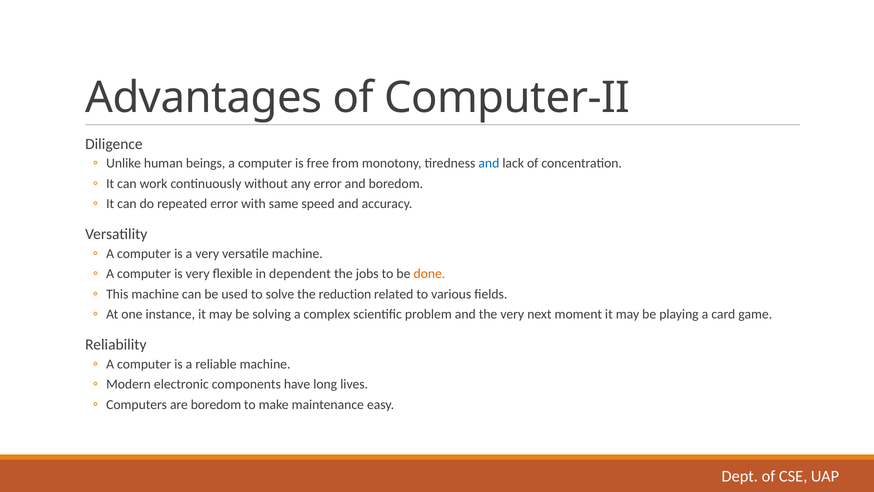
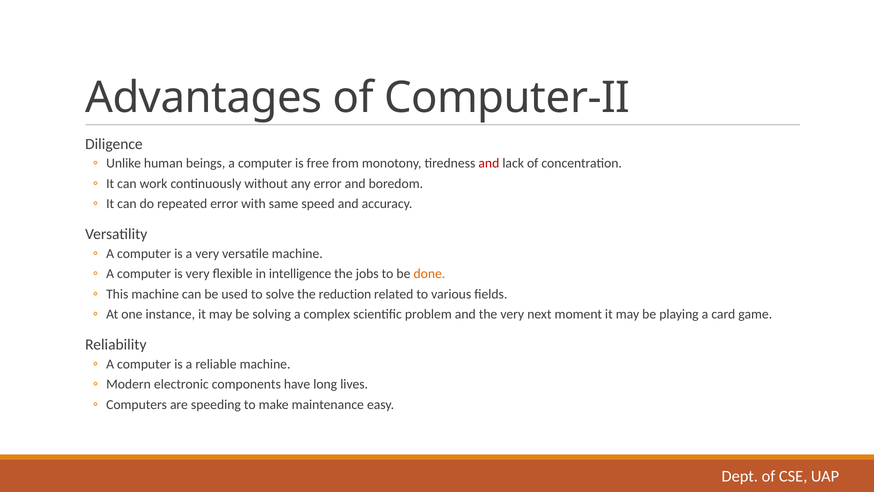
and at (489, 163) colour: blue -> red
dependent: dependent -> intelligence
are boredom: boredom -> speeding
